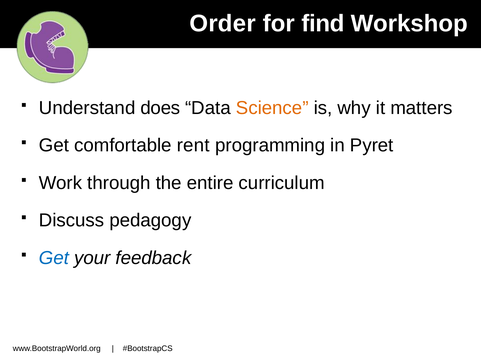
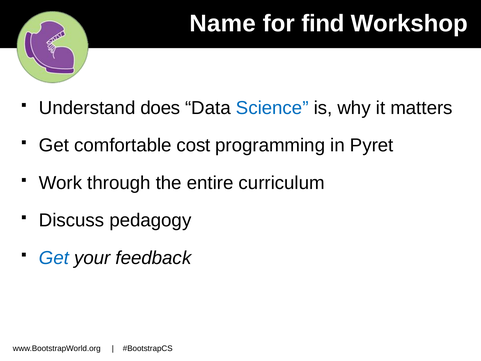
Order: Order -> Name
Science colour: orange -> blue
rent: rent -> cost
